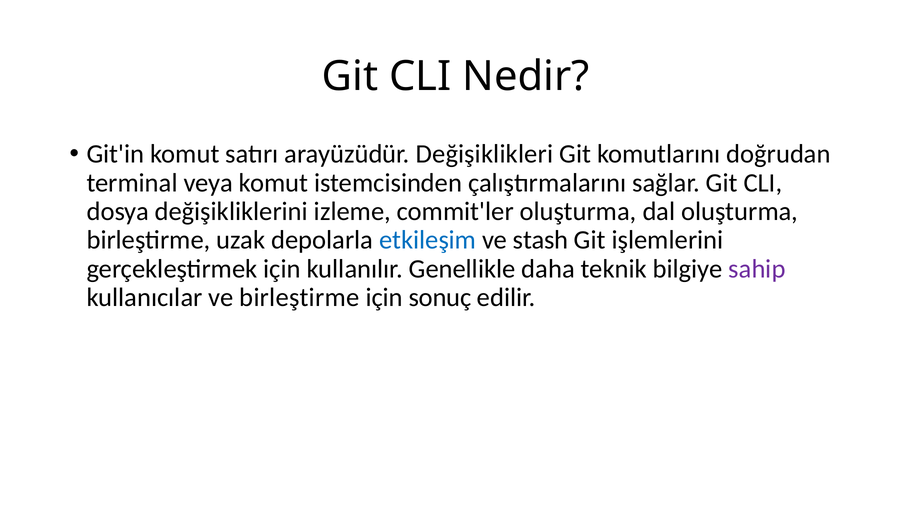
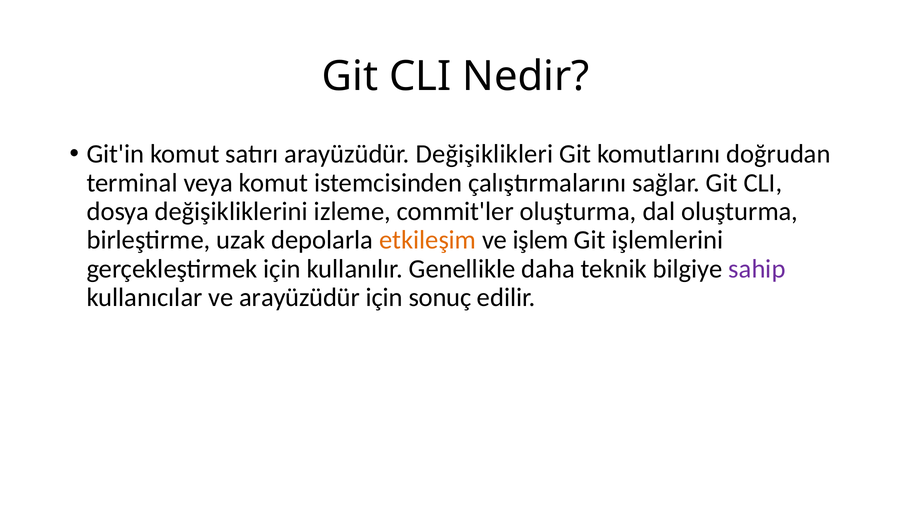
etkileşim colour: blue -> orange
stash: stash -> işlem
ve birleştirme: birleştirme -> arayüzüdür
